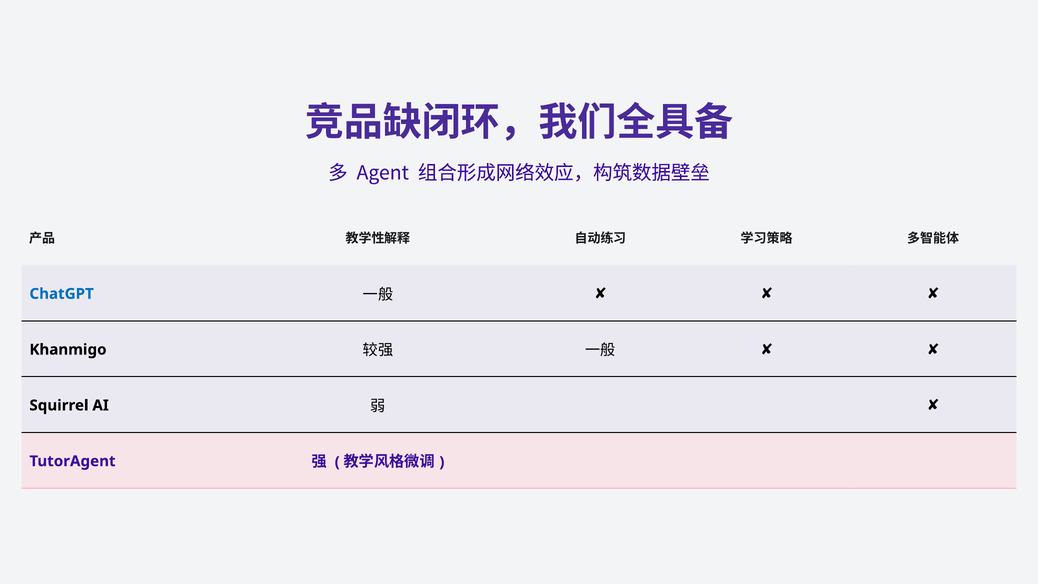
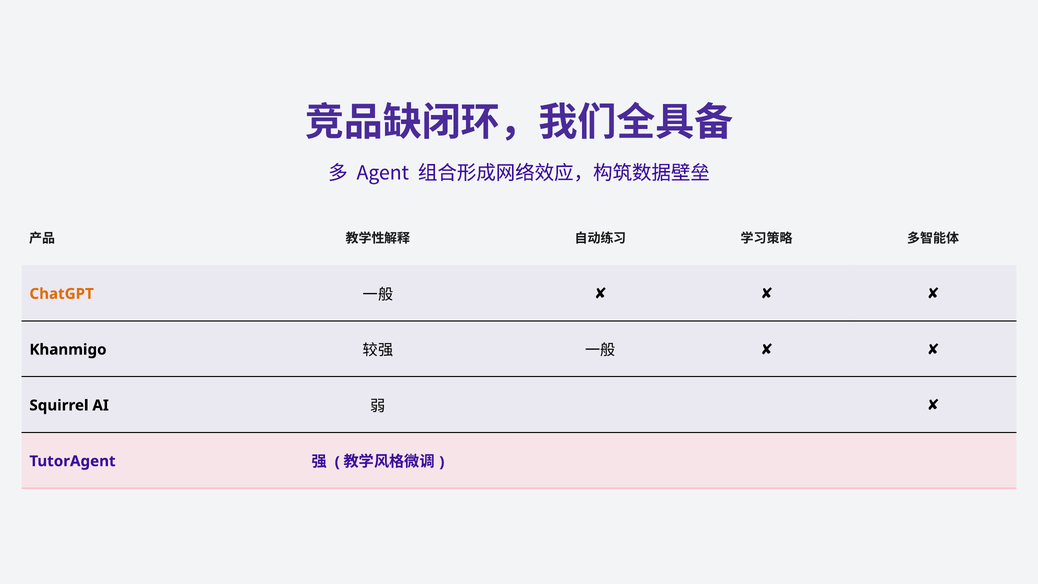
ChatGPT colour: blue -> orange
